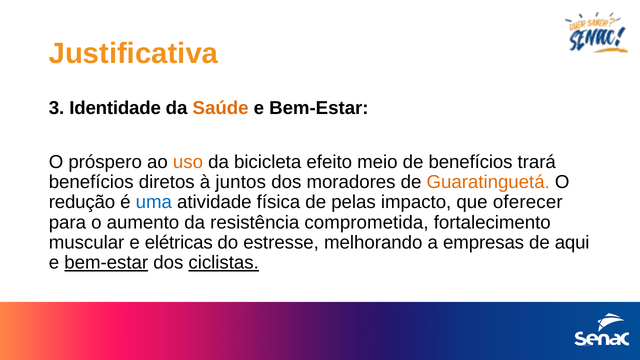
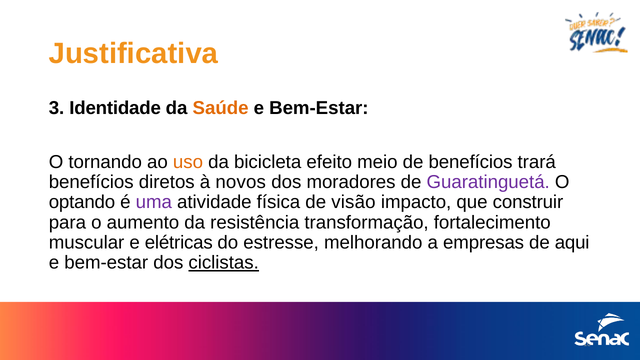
próspero: próspero -> tornando
juntos: juntos -> novos
Guaratinguetá colour: orange -> purple
redução: redução -> optando
uma colour: blue -> purple
pelas: pelas -> visão
oferecer: oferecer -> construir
comprometida: comprometida -> transformação
bem-estar at (106, 263) underline: present -> none
